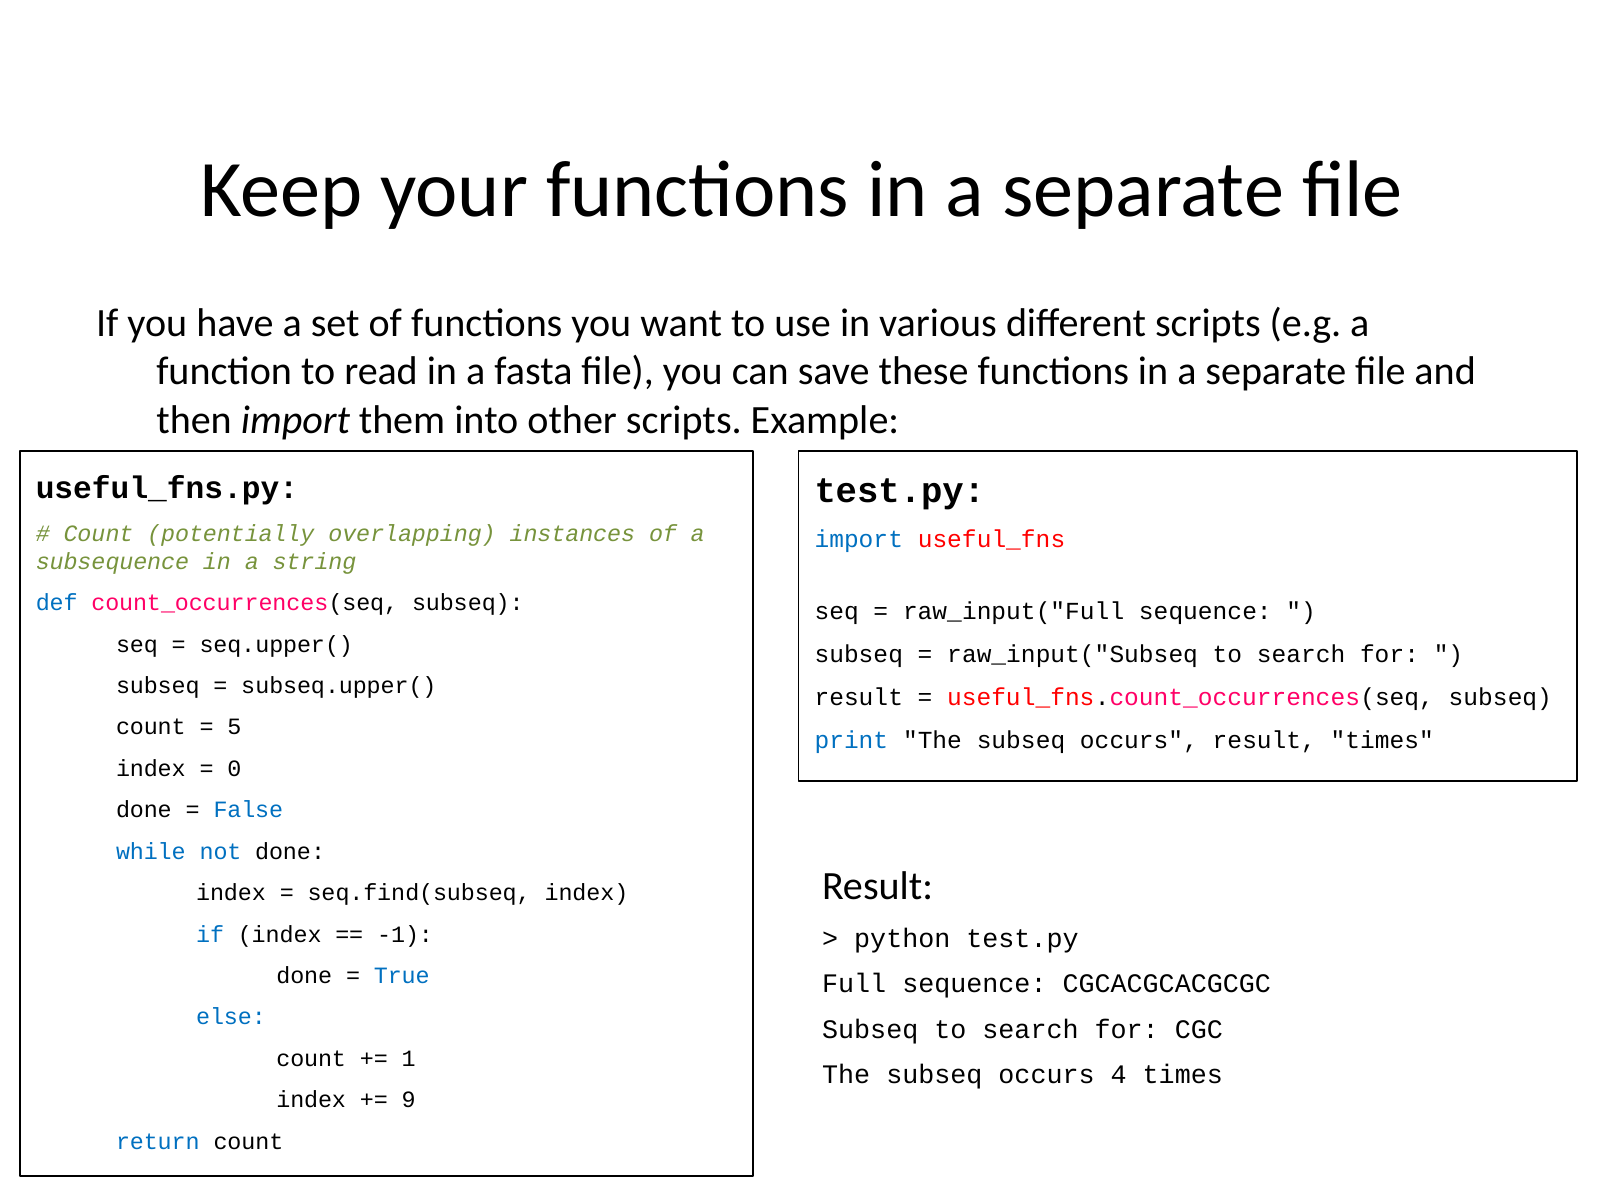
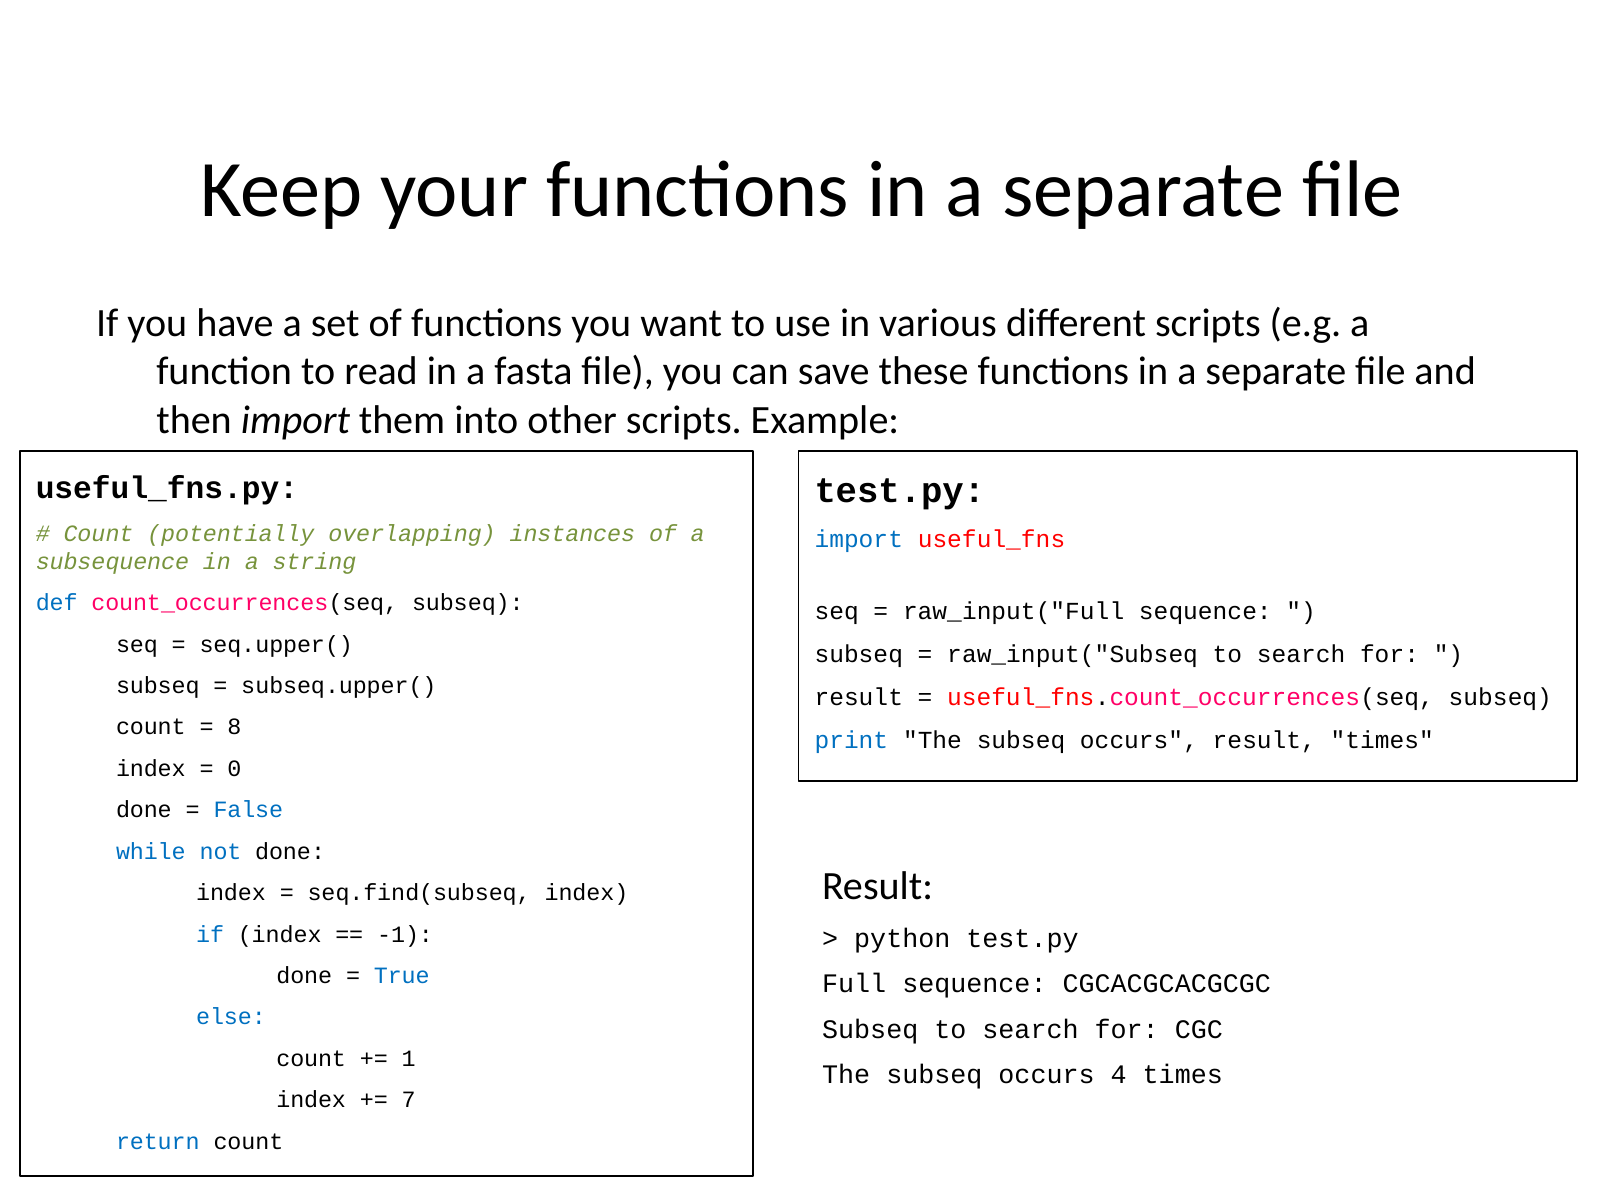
5: 5 -> 8
9: 9 -> 7
